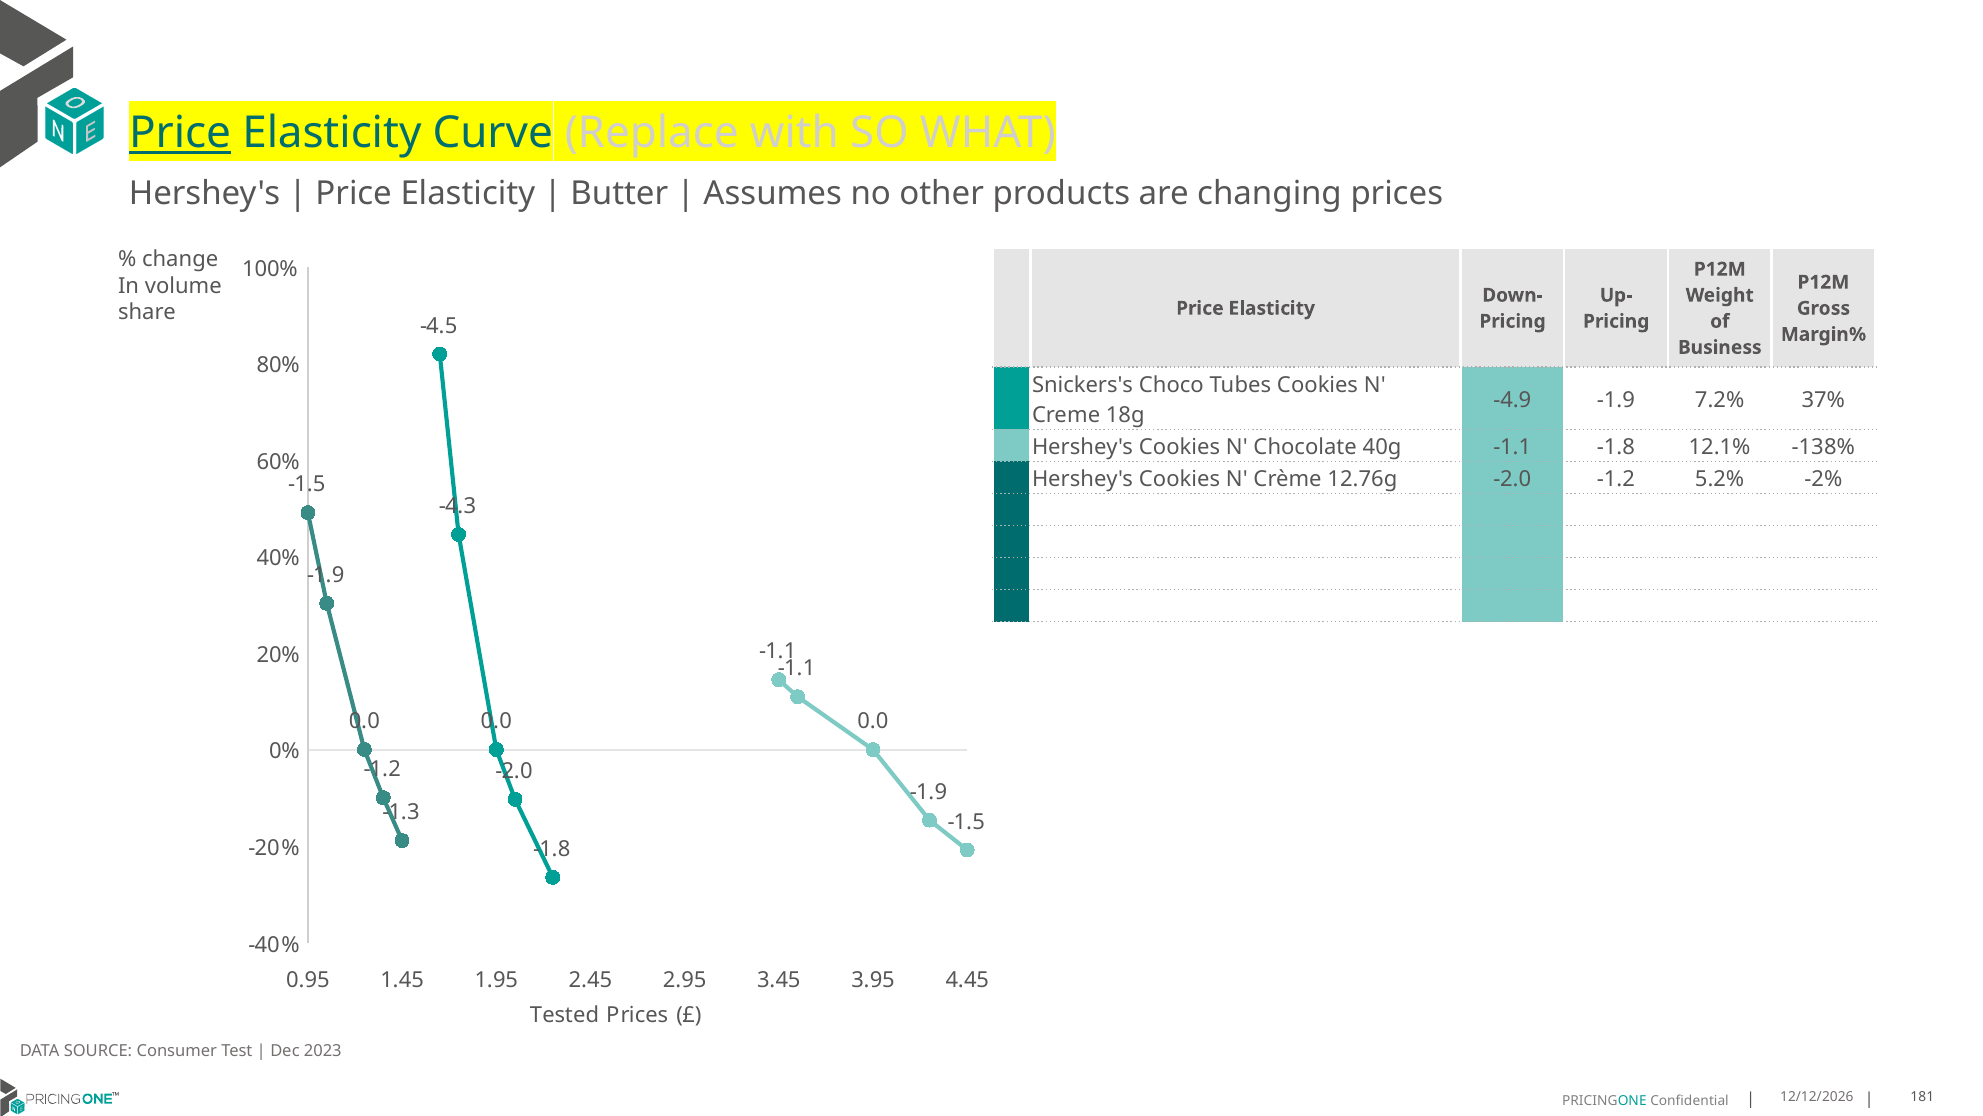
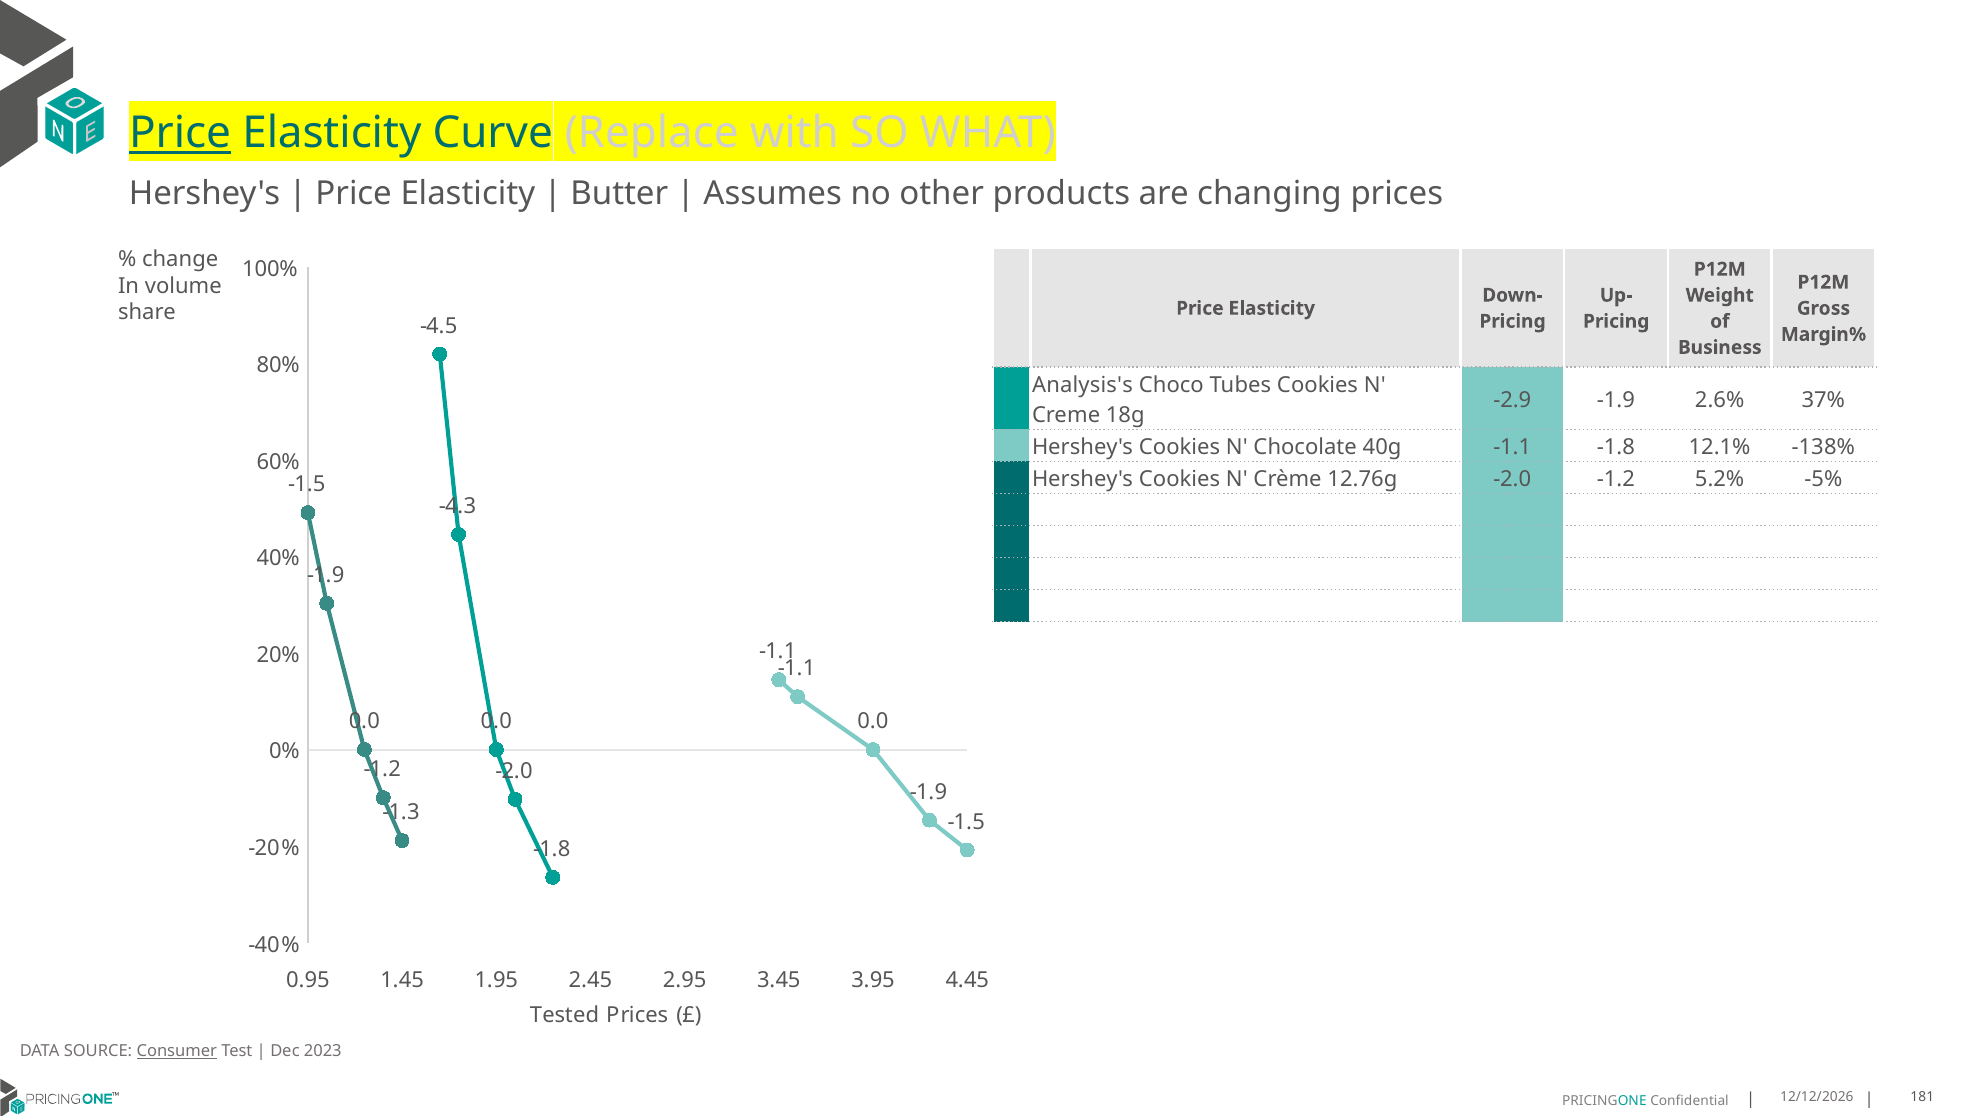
Snickers's: Snickers's -> Analysis's
-4.9: -4.9 -> -2.9
7.2%: 7.2% -> 2.6%
-2%: -2% -> -5%
Consumer underline: none -> present
